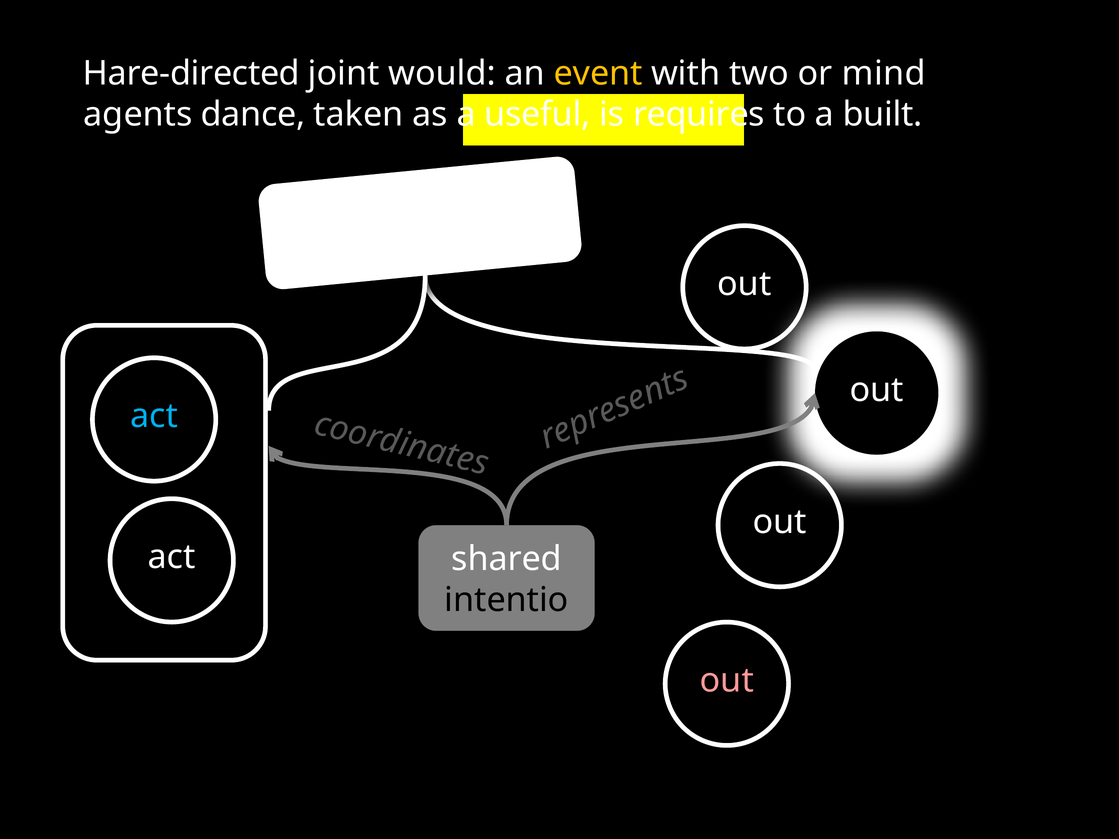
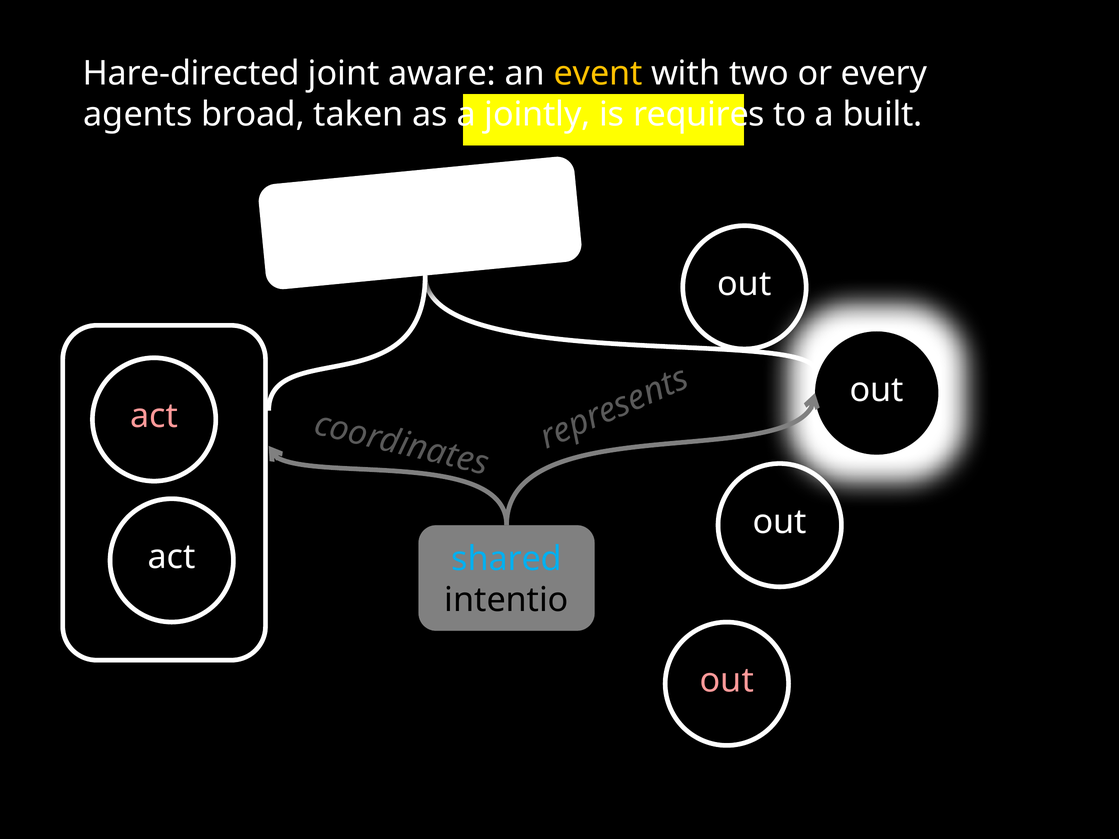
would: would -> aware
mind: mind -> every
dance: dance -> broad
useful: useful -> jointly
act at (154, 416) colour: light blue -> pink
shared colour: white -> light blue
